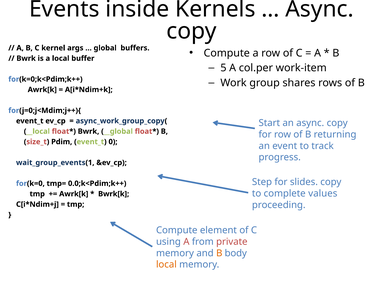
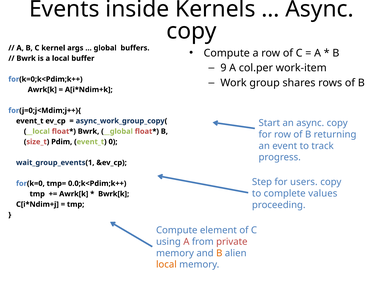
5: 5 -> 9
slides: slides -> users
body: body -> alien
